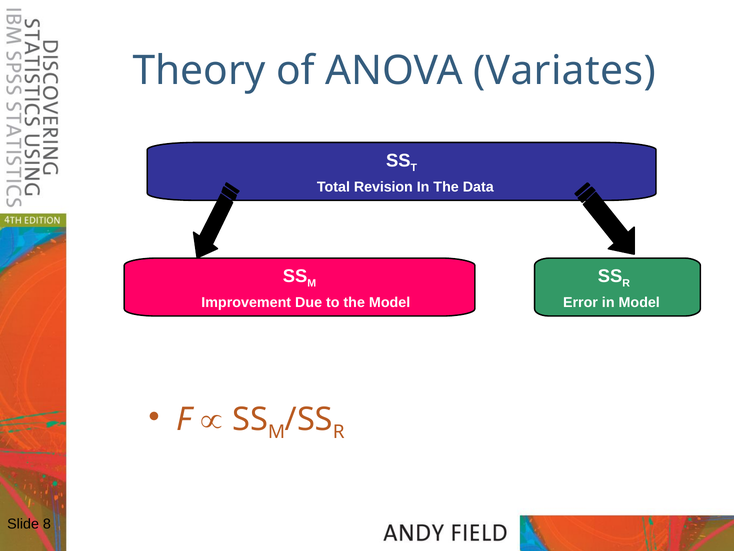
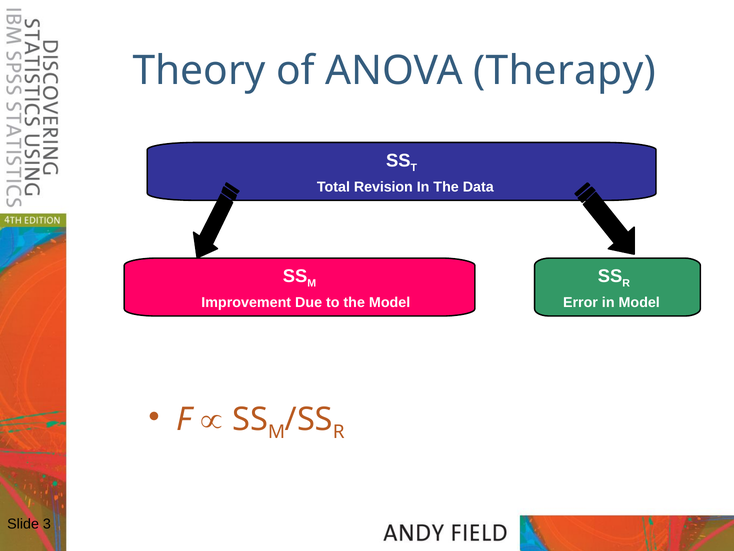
Variates: Variates -> Therapy
8: 8 -> 3
